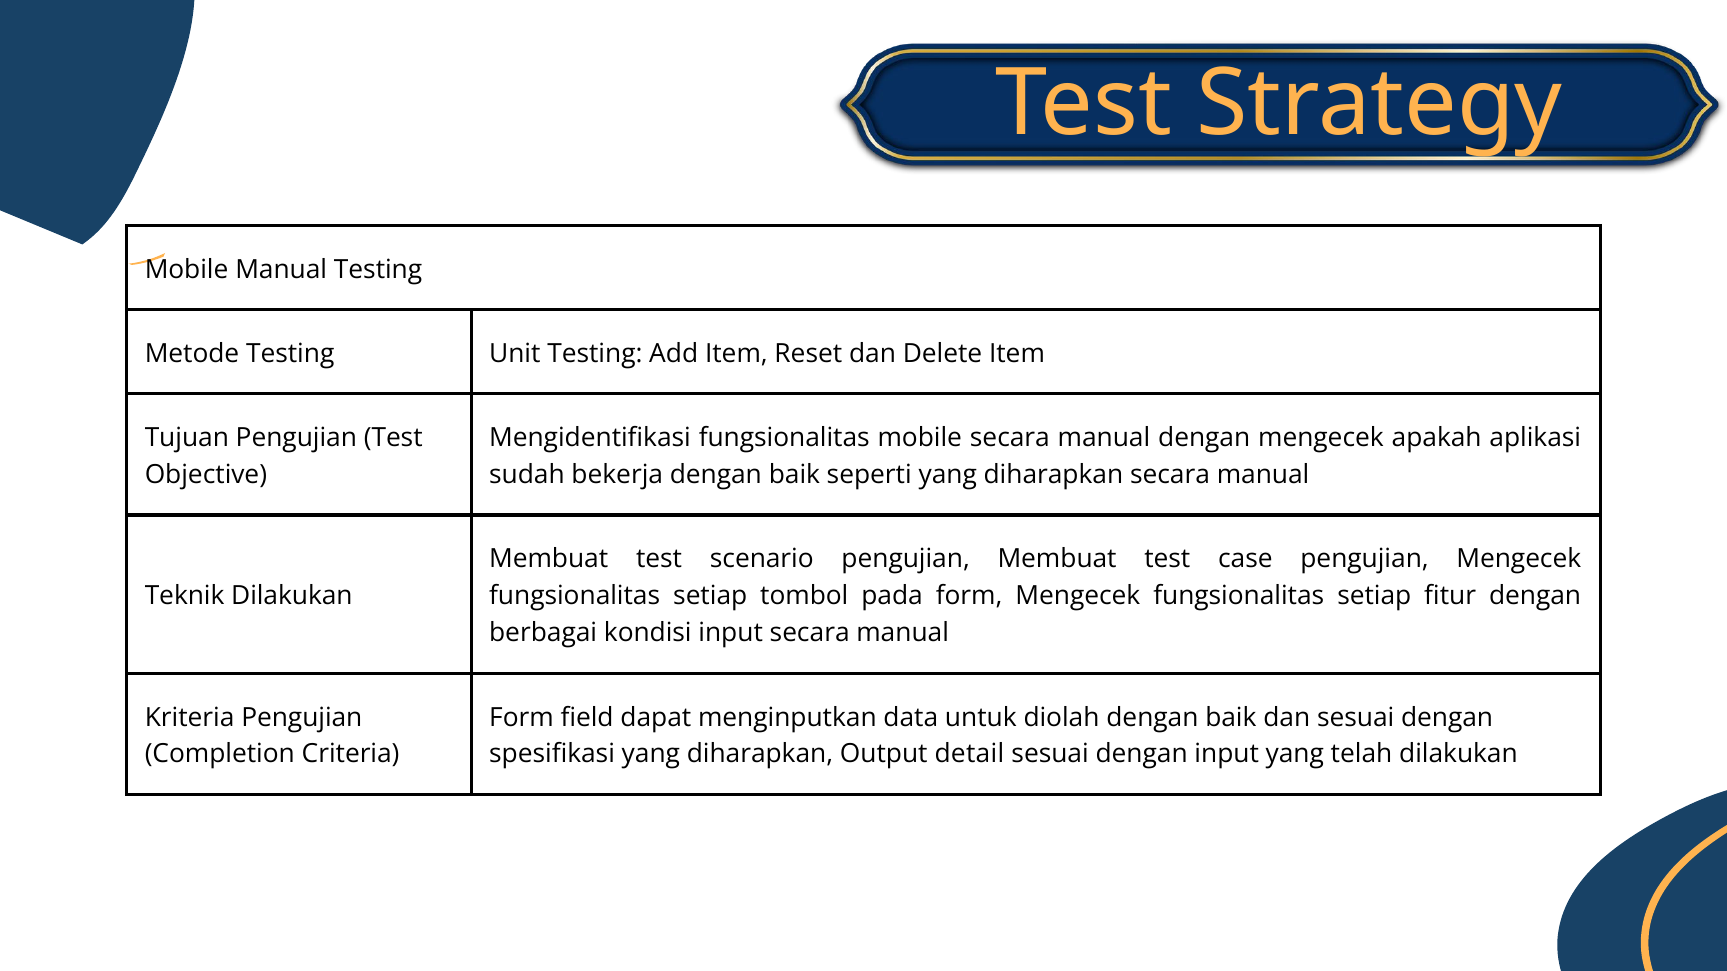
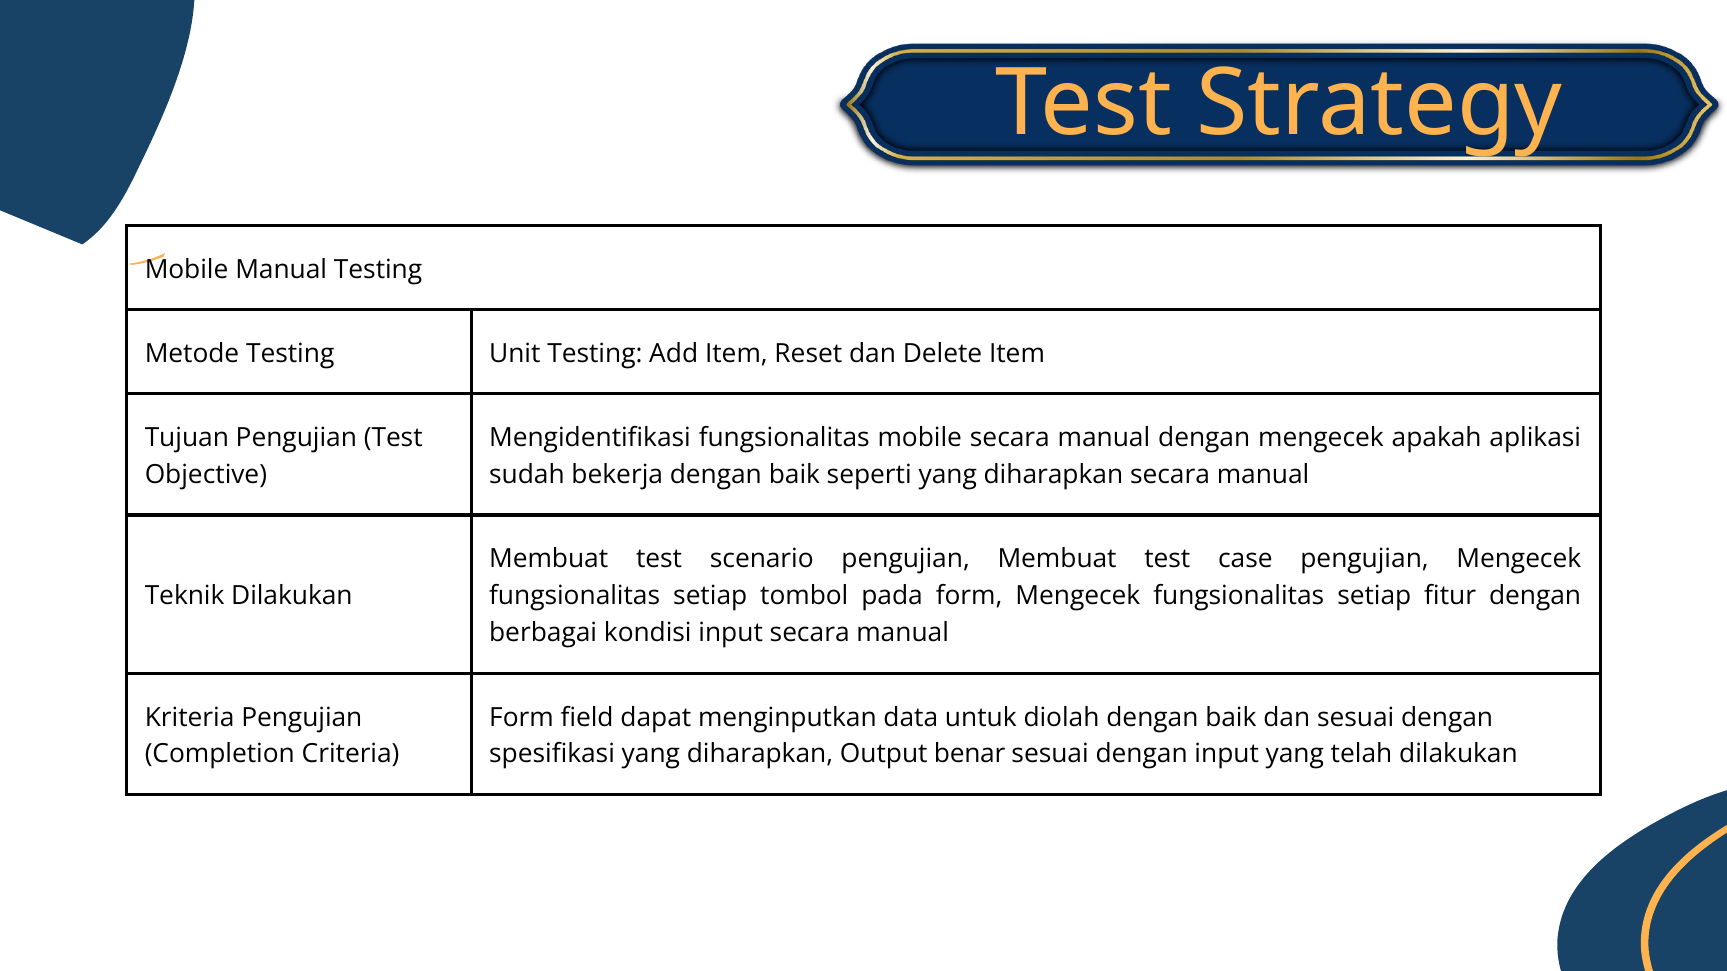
detail: detail -> benar
